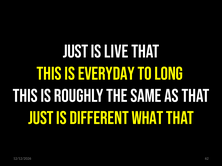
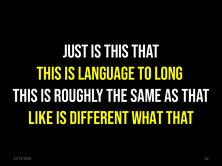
IS LIVE: LIVE -> THIS
EVERYDAY: EVERYDAY -> LANGUAGE
JUST at (41, 118): JUST -> LIKE
